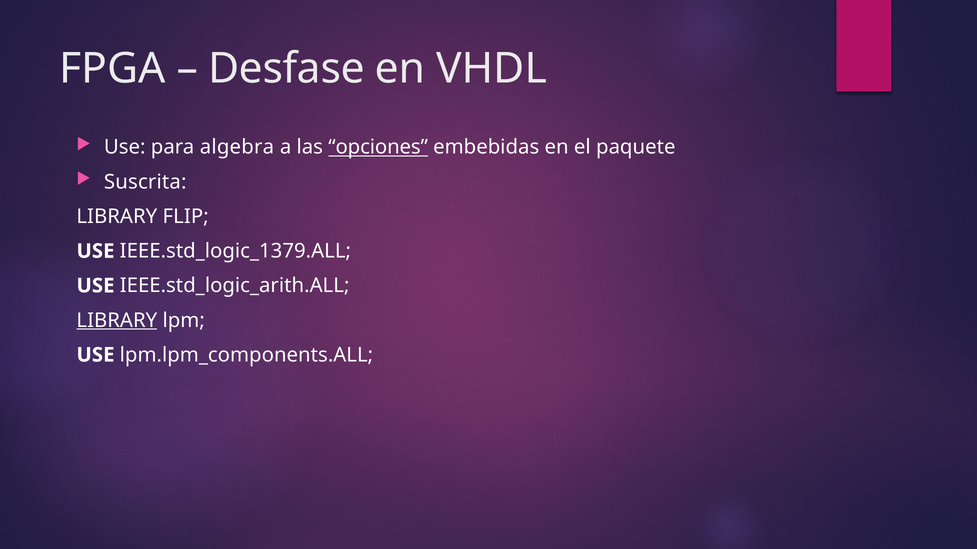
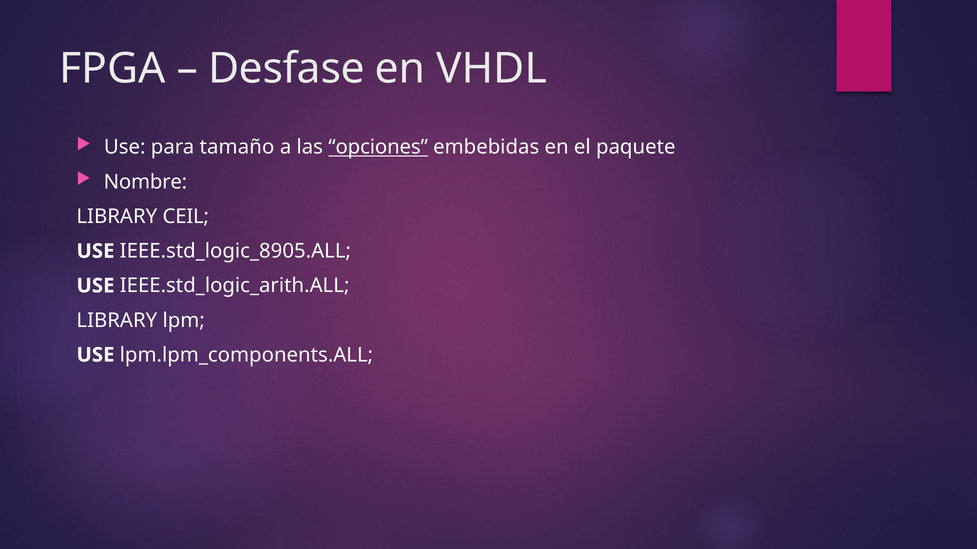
algebra: algebra -> tamaño
Suscrita: Suscrita -> Nombre
FLIP: FLIP -> CEIL
IEEE.std_logic_1379.ALL: IEEE.std_logic_1379.ALL -> IEEE.std_logic_8905.ALL
LIBRARY at (117, 321) underline: present -> none
